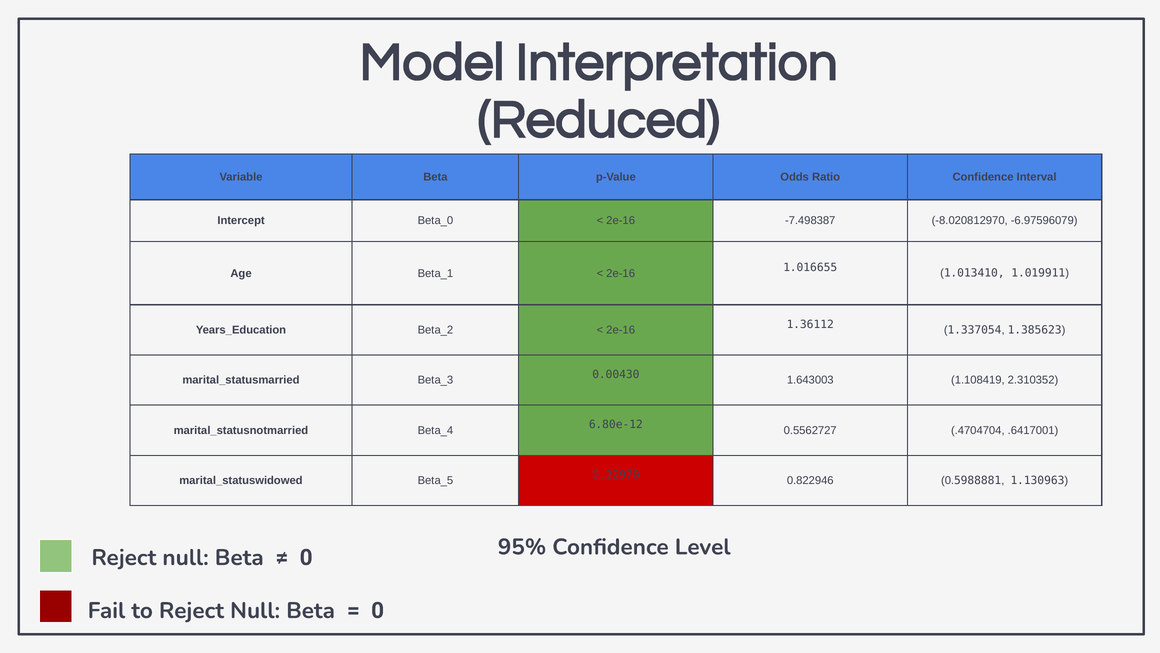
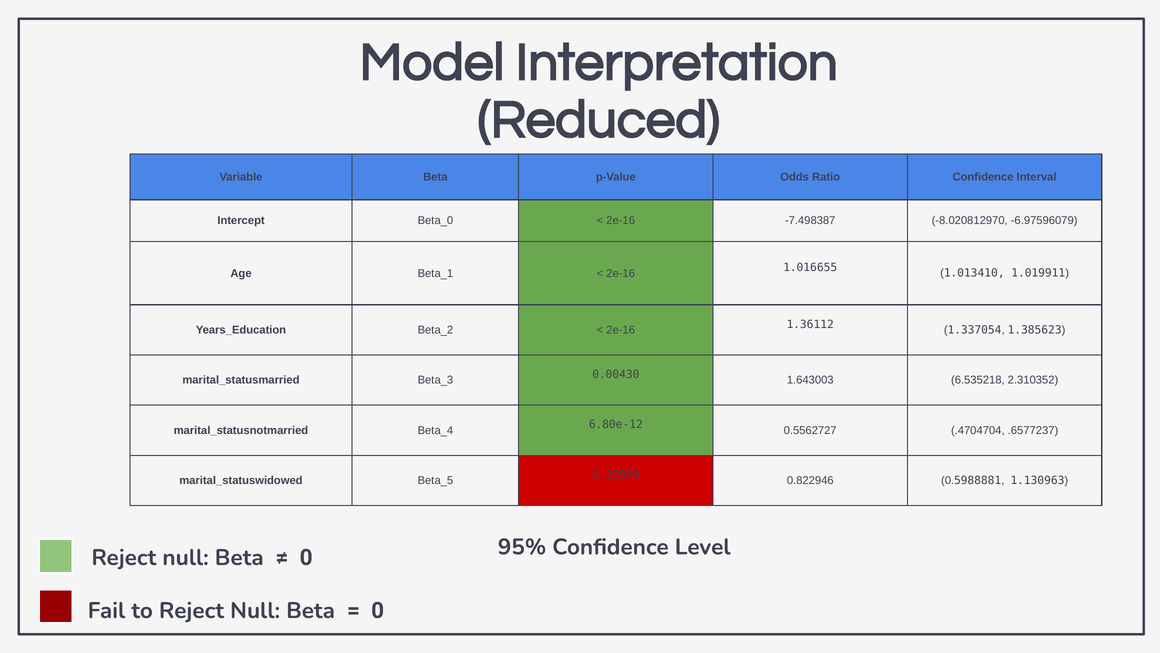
1.108419: 1.108419 -> 6.535218
.6417001: .6417001 -> .6577237
